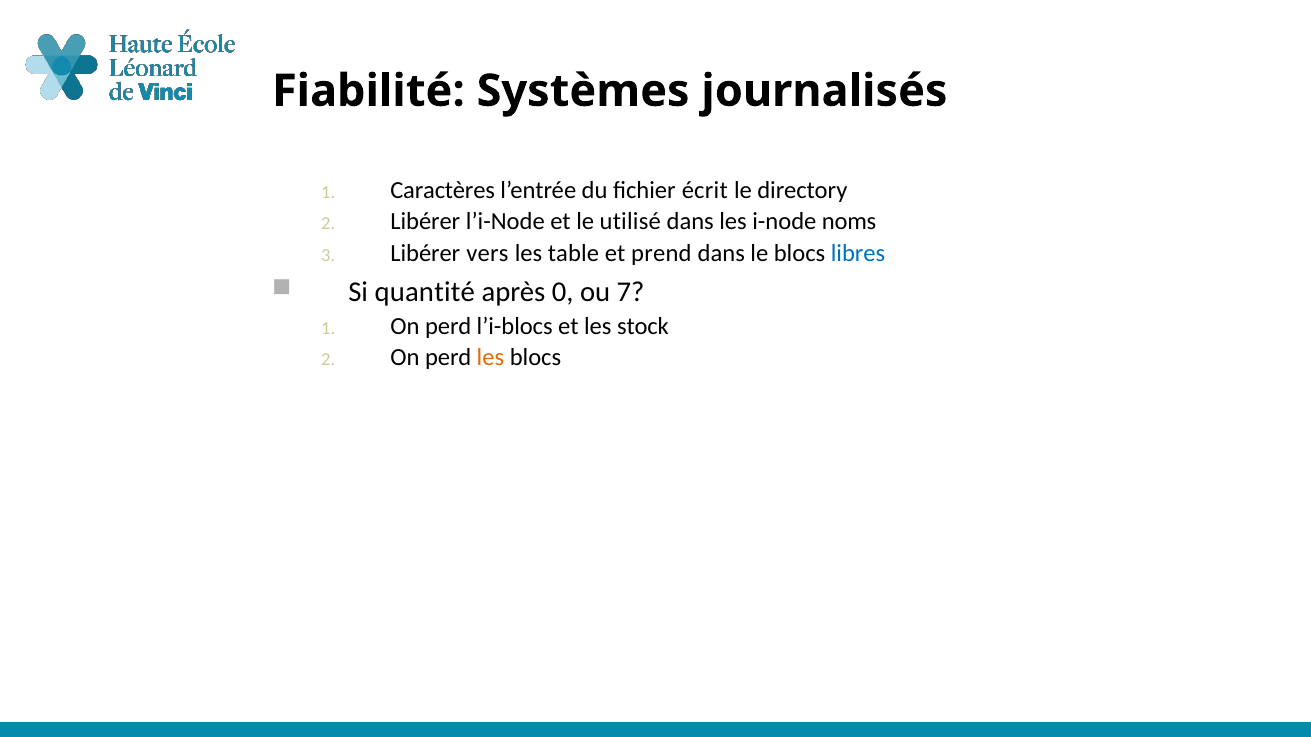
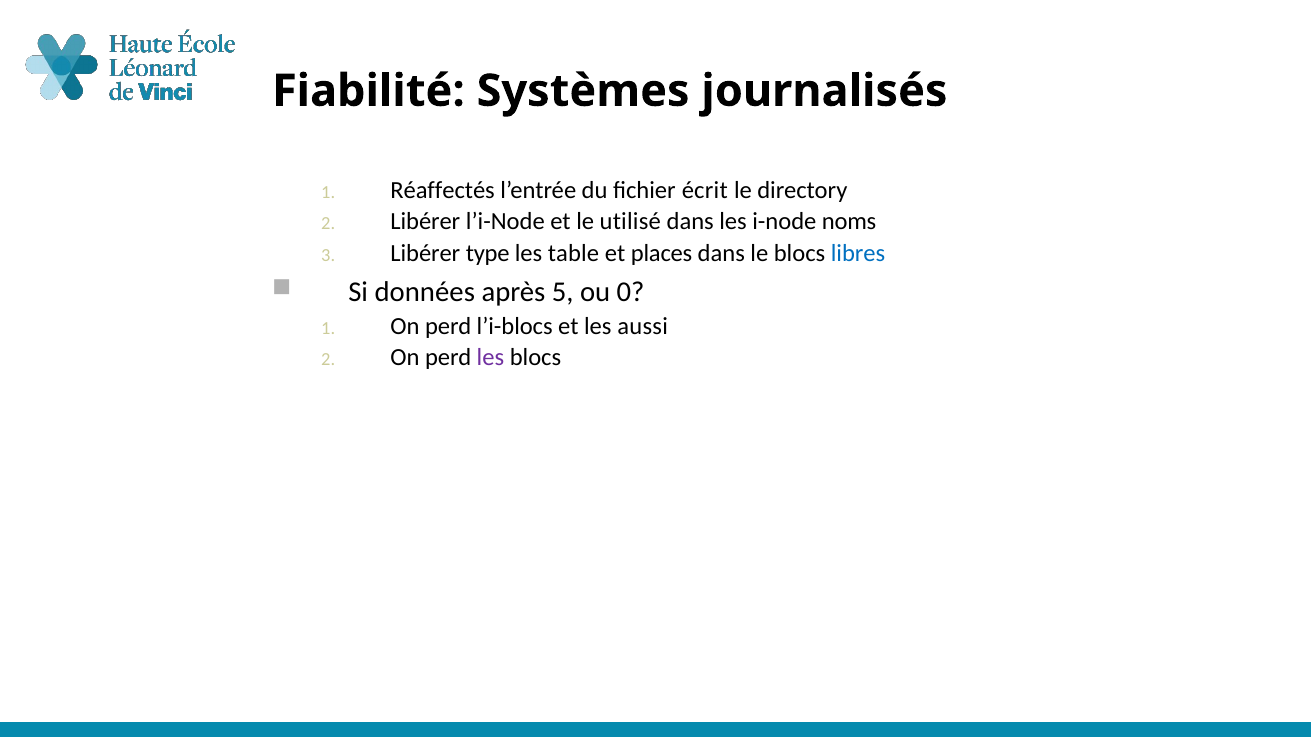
Caractères: Caractères -> Réaffectés
vers: vers -> type
prend: prend -> places
quantité: quantité -> données
0: 0 -> 5
7: 7 -> 0
stock: stock -> aussi
les at (490, 358) colour: orange -> purple
